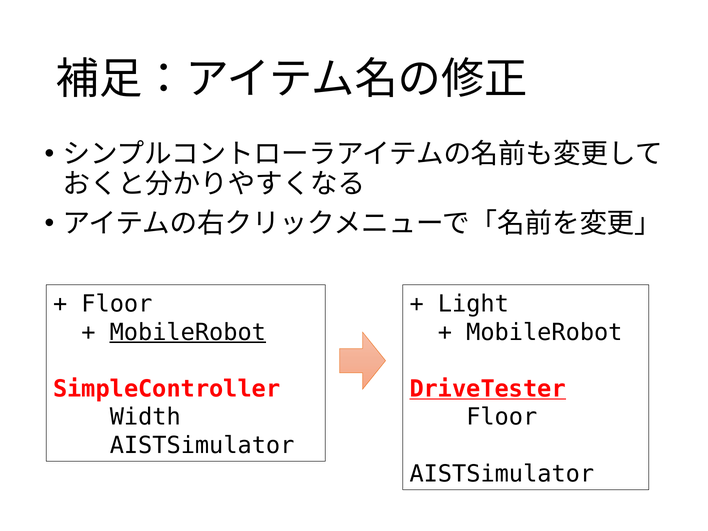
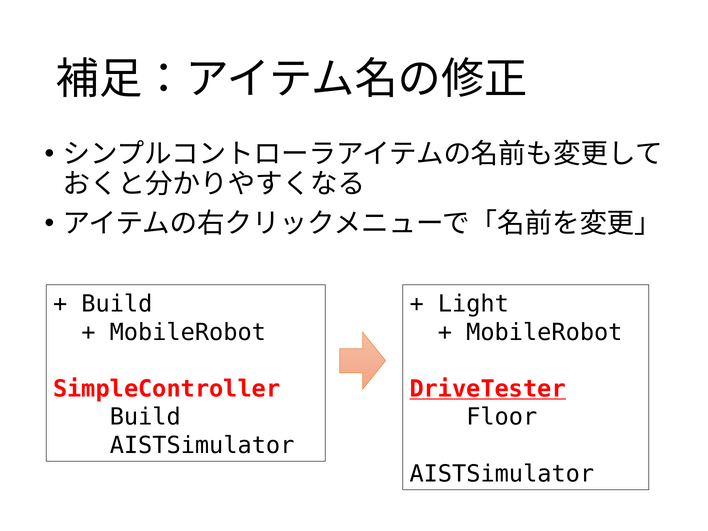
Floor at (117, 304): Floor -> Build
MobileRobot at (188, 332) underline: present -> none
Width at (145, 417): Width -> Build
